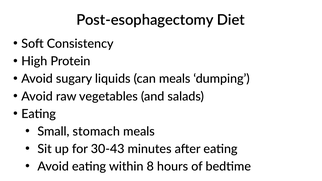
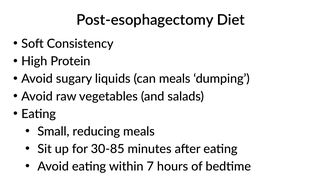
stomach: stomach -> reducing
30-43: 30-43 -> 30-85
8: 8 -> 7
